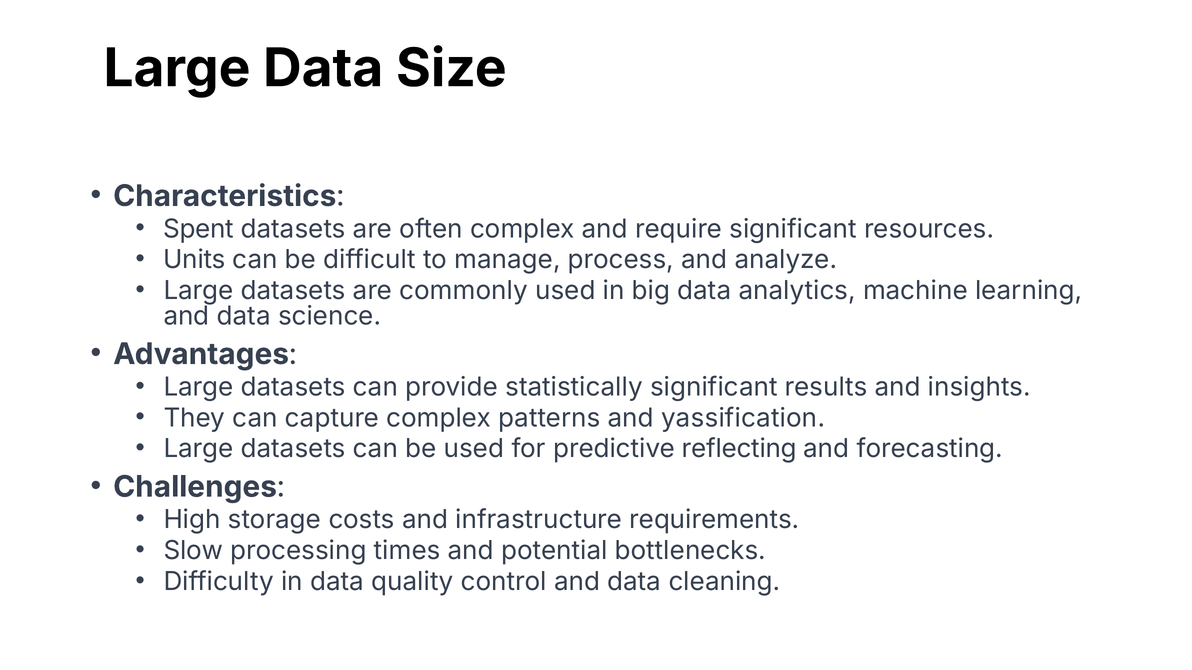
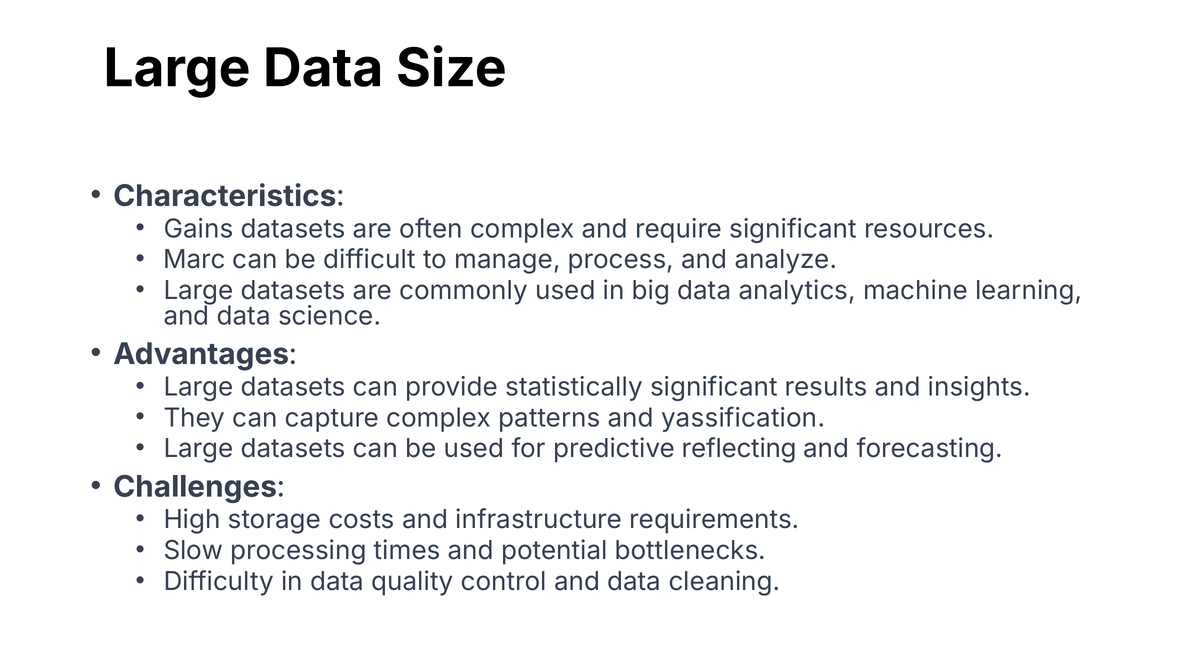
Spent: Spent -> Gains
Units: Units -> Marc
